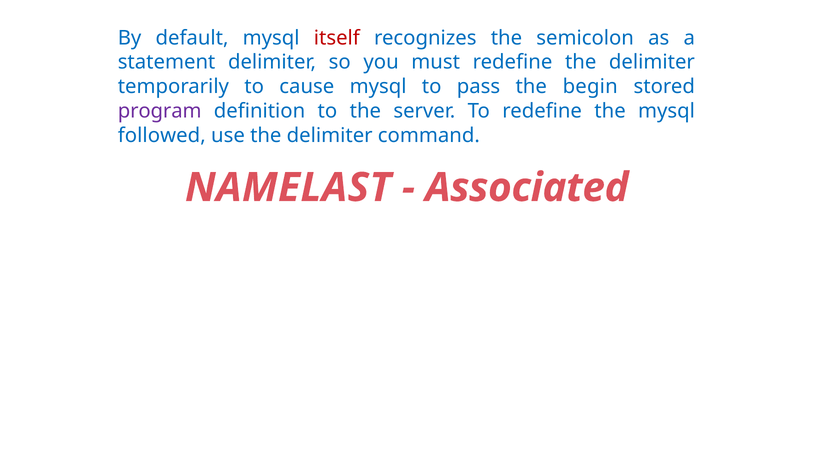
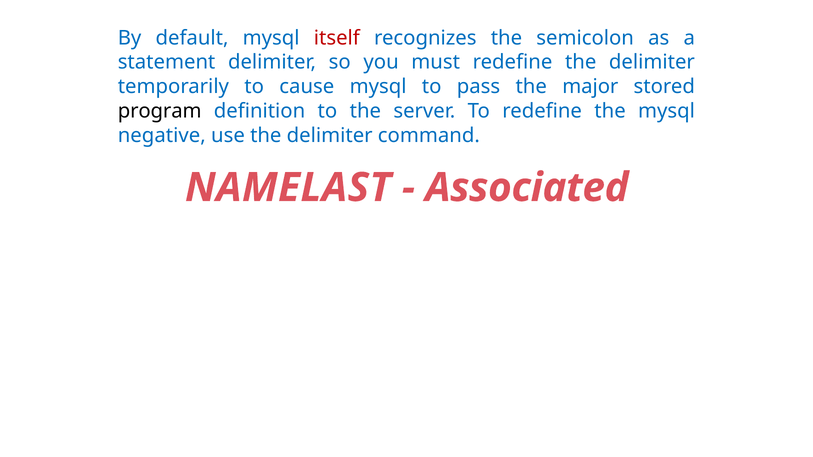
begin: begin -> major
program colour: purple -> black
followed: followed -> negative
